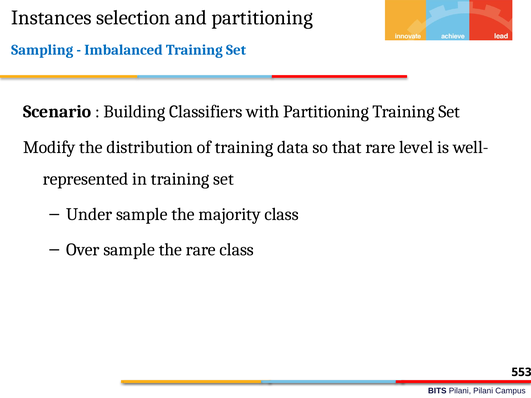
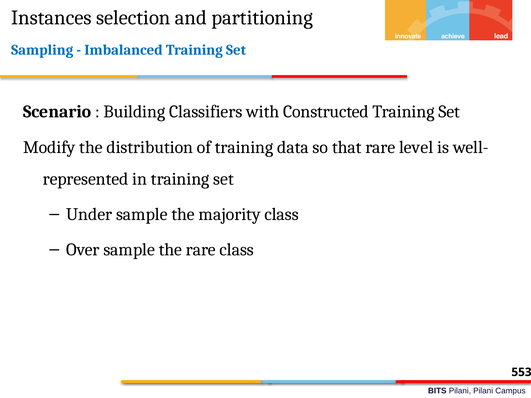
with Partitioning: Partitioning -> Constructed
